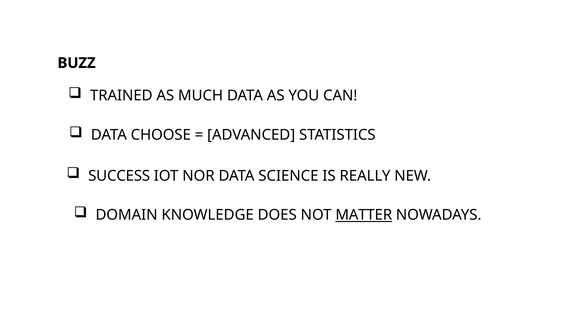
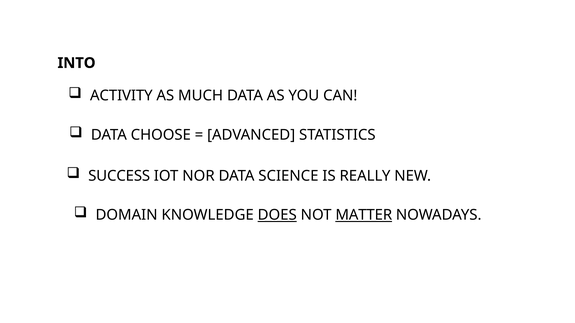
BUZZ: BUZZ -> INTO
TRAINED: TRAINED -> ACTIVITY
DOES underline: none -> present
